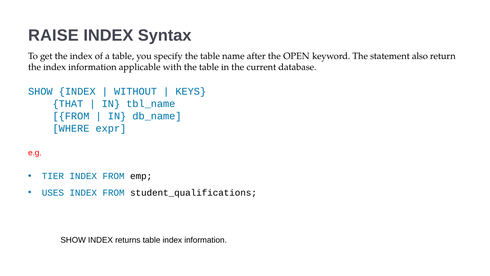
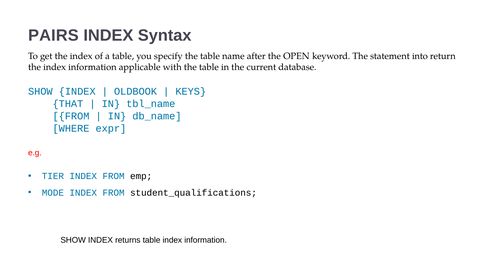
RAISE: RAISE -> PAIRS
also: also -> into
WITHOUT: WITHOUT -> OLDBOOK
USES: USES -> MODE
